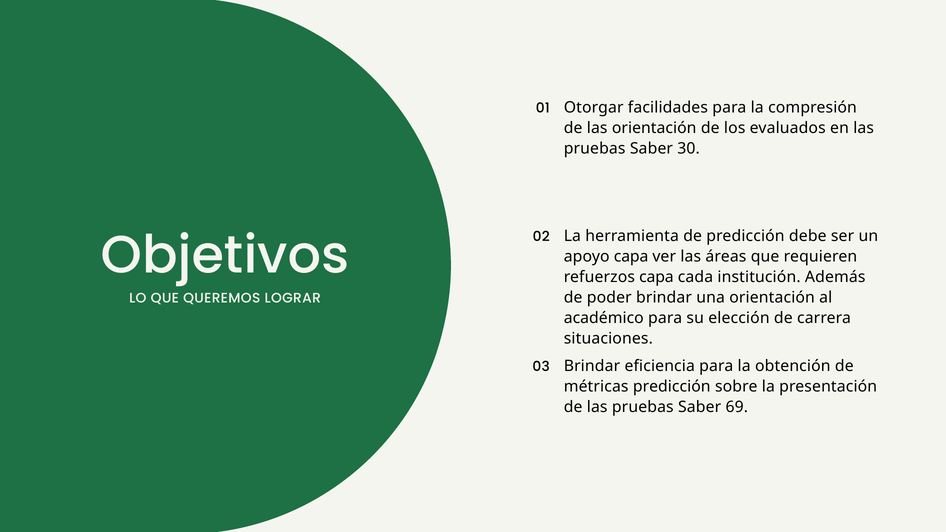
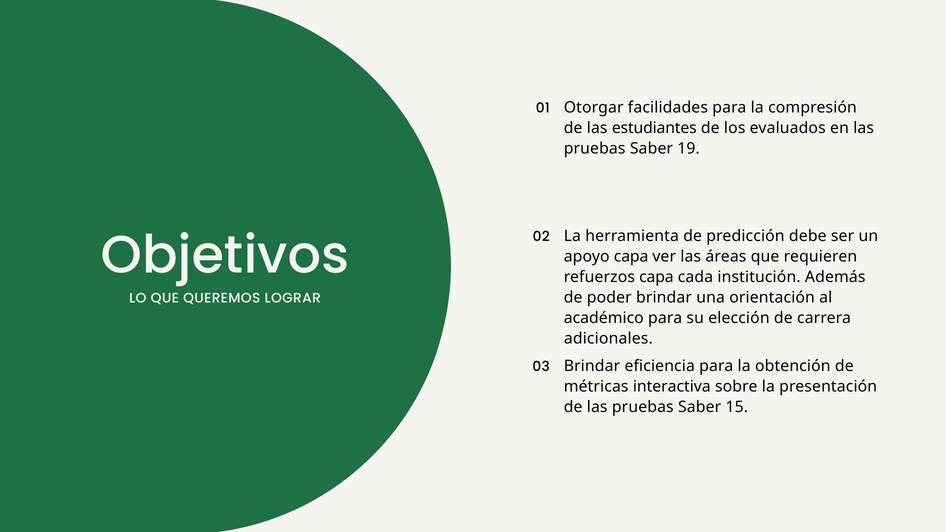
las orientación: orientación -> estudiantes
30: 30 -> 19
situaciones: situaciones -> adicionales
métricas predicción: predicción -> interactiva
69: 69 -> 15
